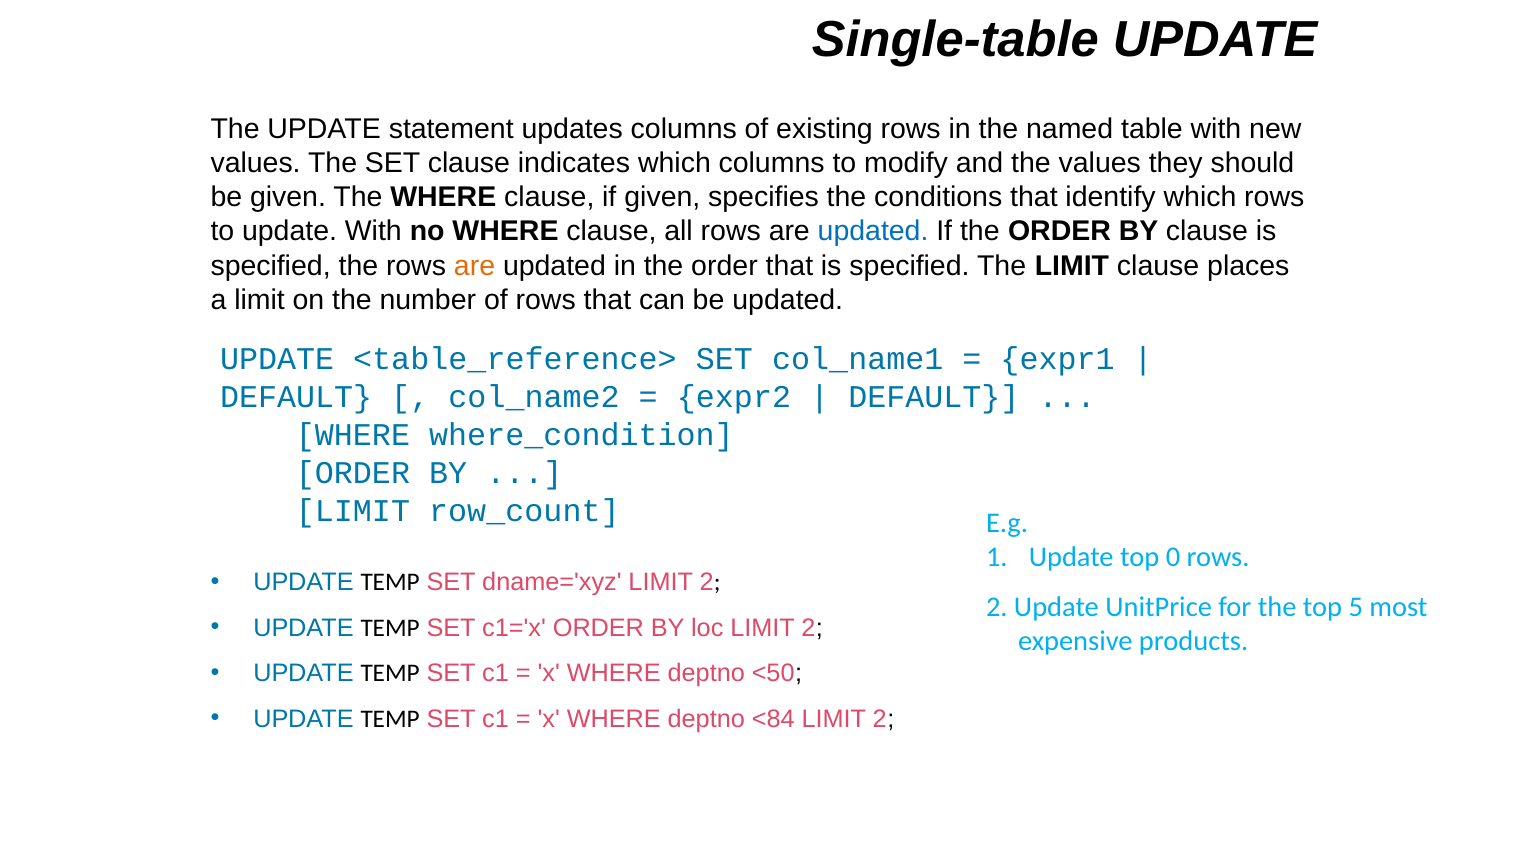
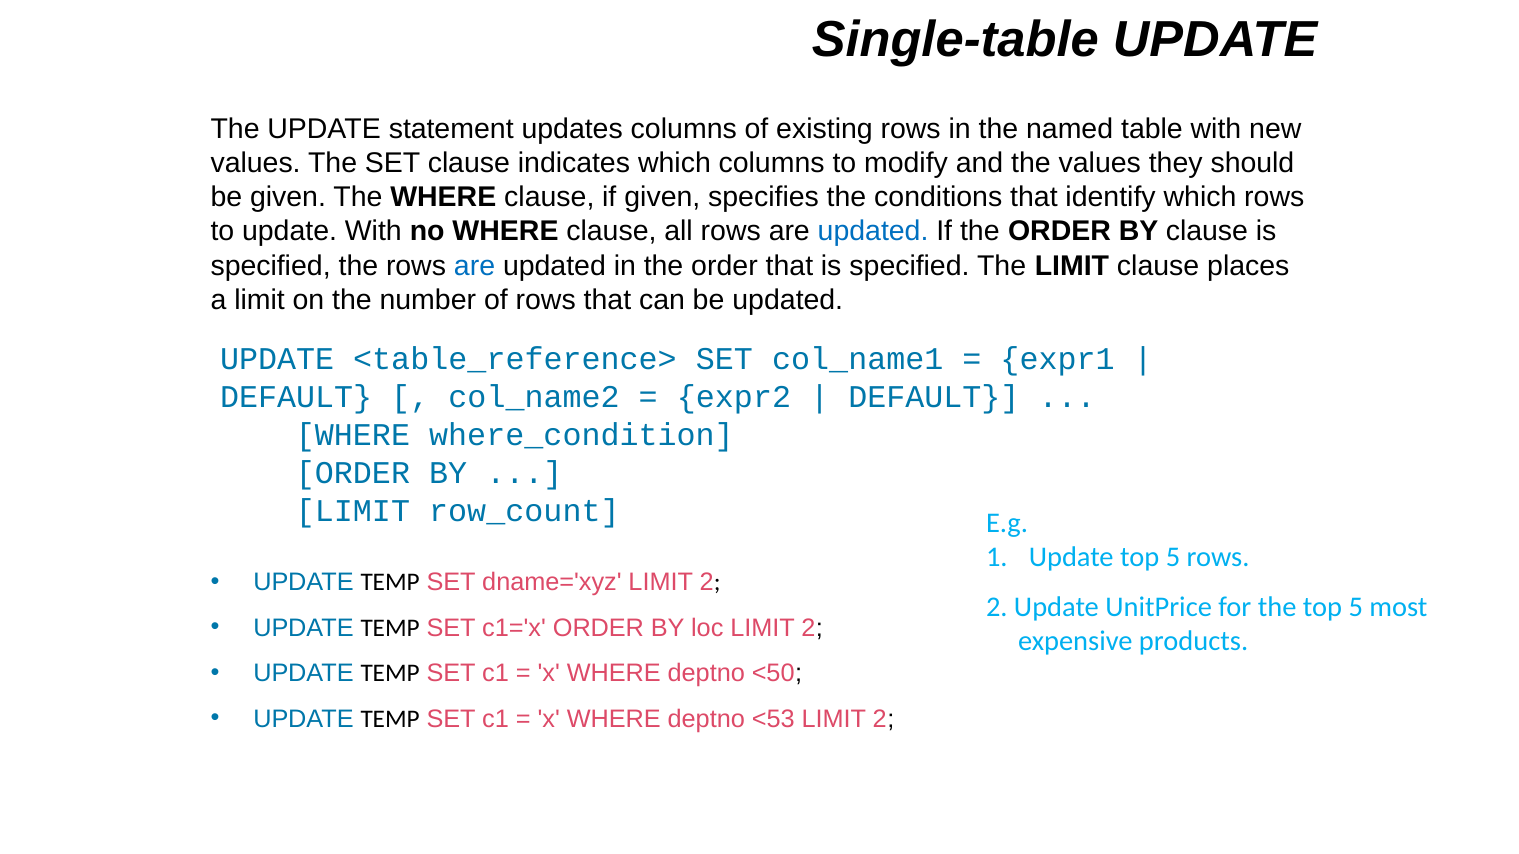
are at (475, 266) colour: orange -> blue
Update top 0: 0 -> 5
<84: <84 -> <53
